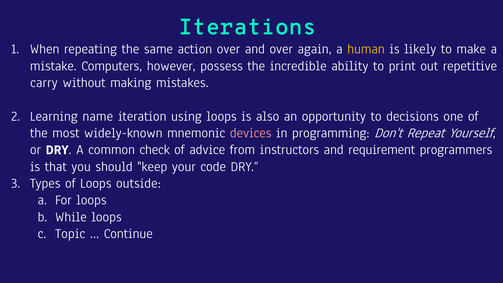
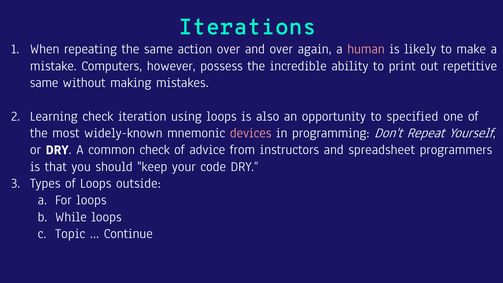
human colour: yellow -> pink
carry at (44, 83): carry -> same
Learning name: name -> check
decisions: decisions -> specified
requirement: requirement -> spreadsheet
